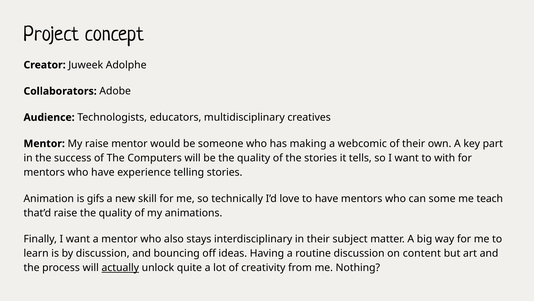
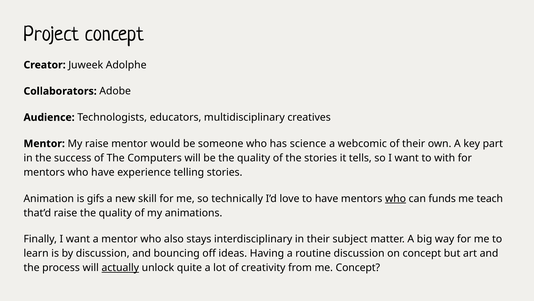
making: making -> science
who at (396, 198) underline: none -> present
some: some -> funds
on content: content -> concept
me Nothing: Nothing -> Concept
